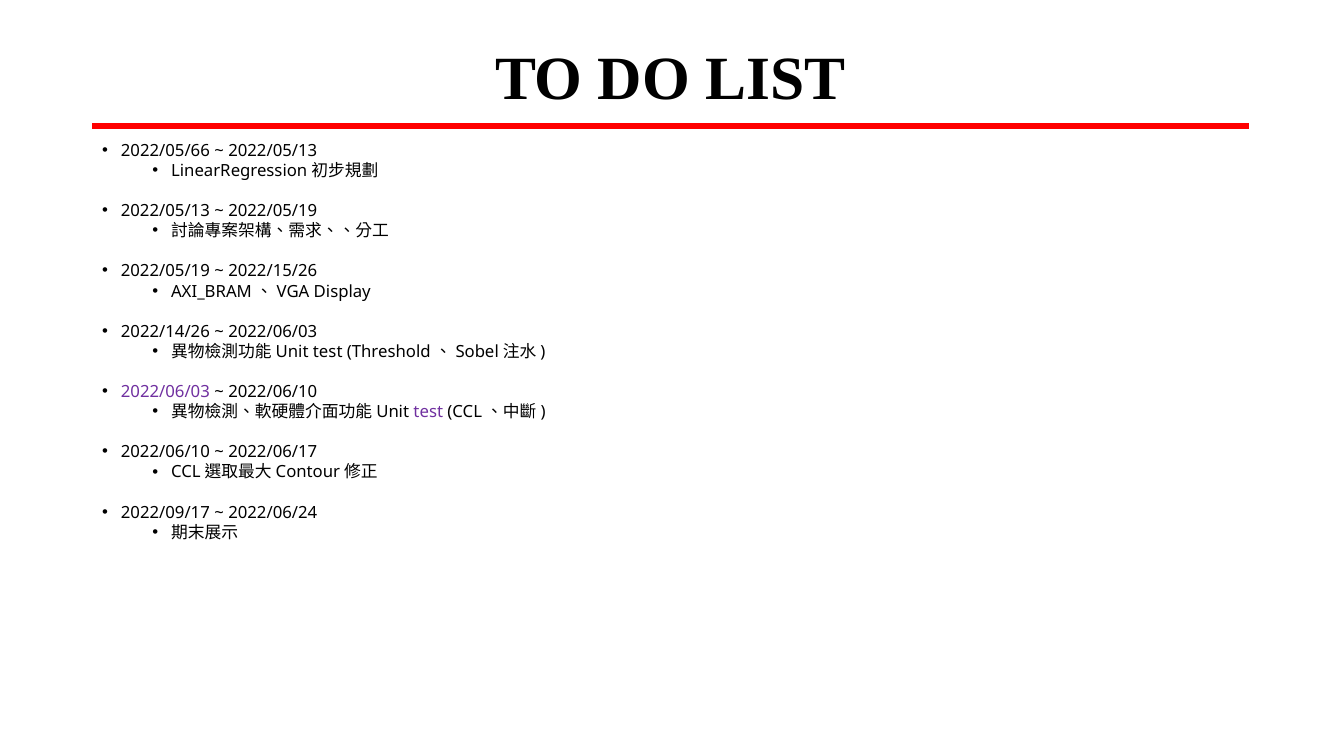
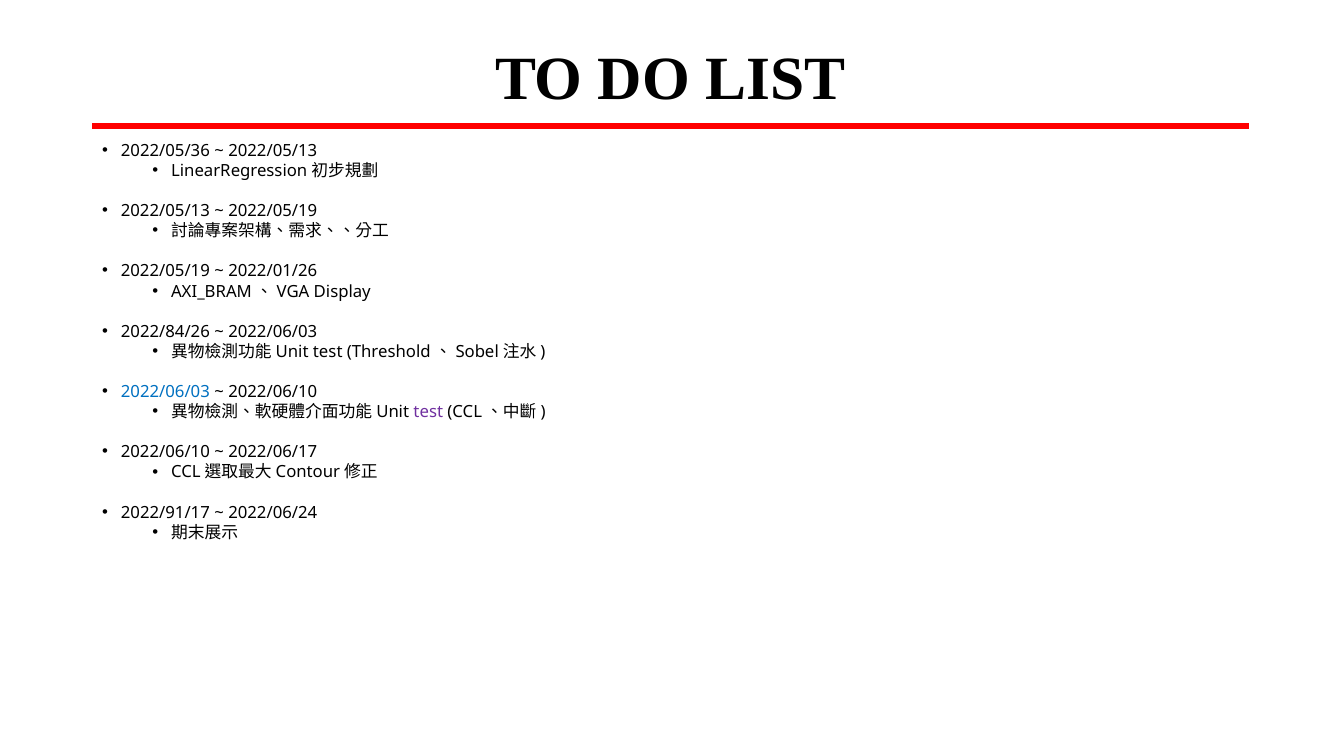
2022/05/66: 2022/05/66 -> 2022/05/36
2022/15/26: 2022/15/26 -> 2022/01/26
2022/14/26: 2022/14/26 -> 2022/84/26
2022/06/03 at (165, 392) colour: purple -> blue
2022/09/17: 2022/09/17 -> 2022/91/17
